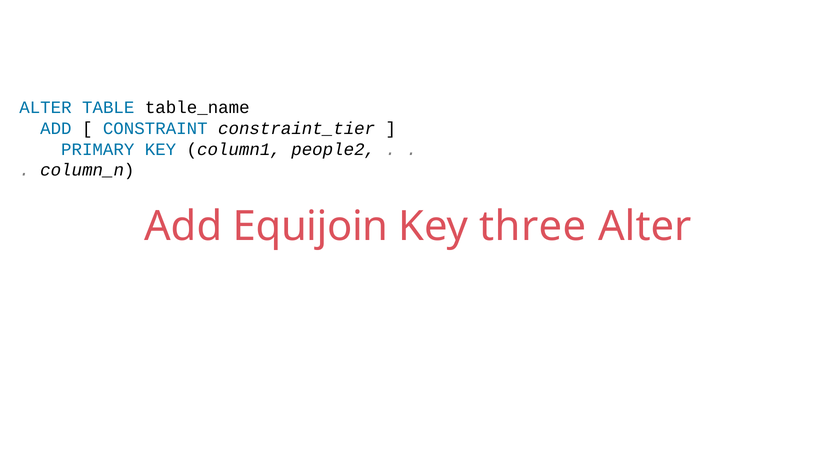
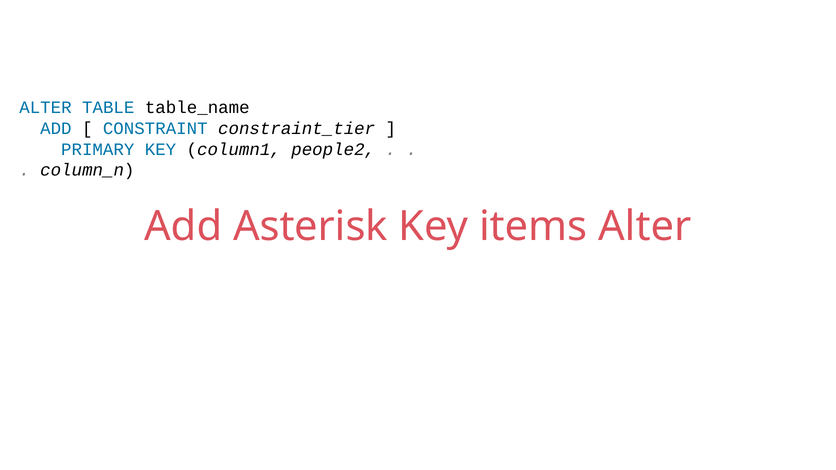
Equijoin: Equijoin -> Asterisk
three: three -> items
